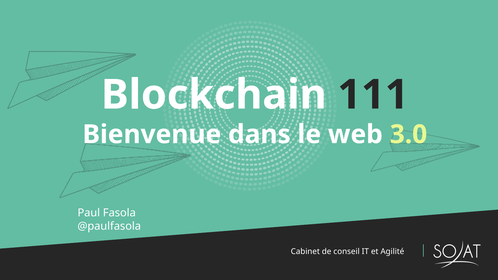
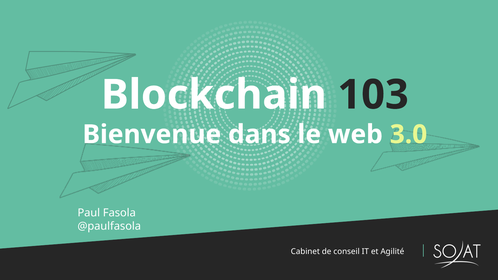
111: 111 -> 103
